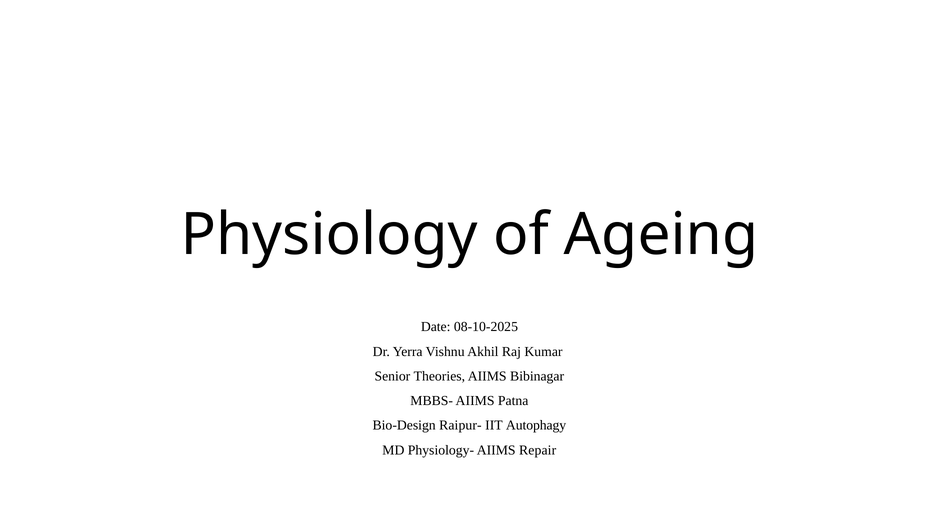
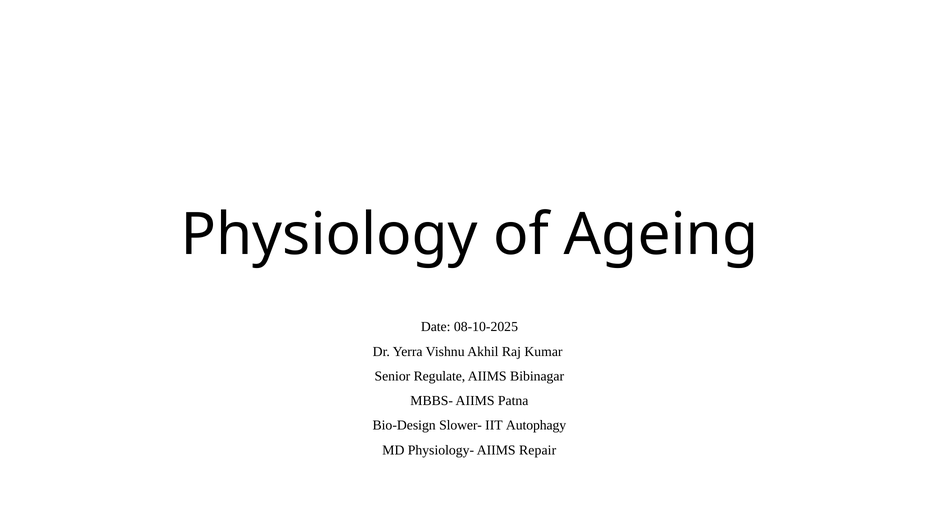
Theories: Theories -> Regulate
Raipur-: Raipur- -> Slower-
